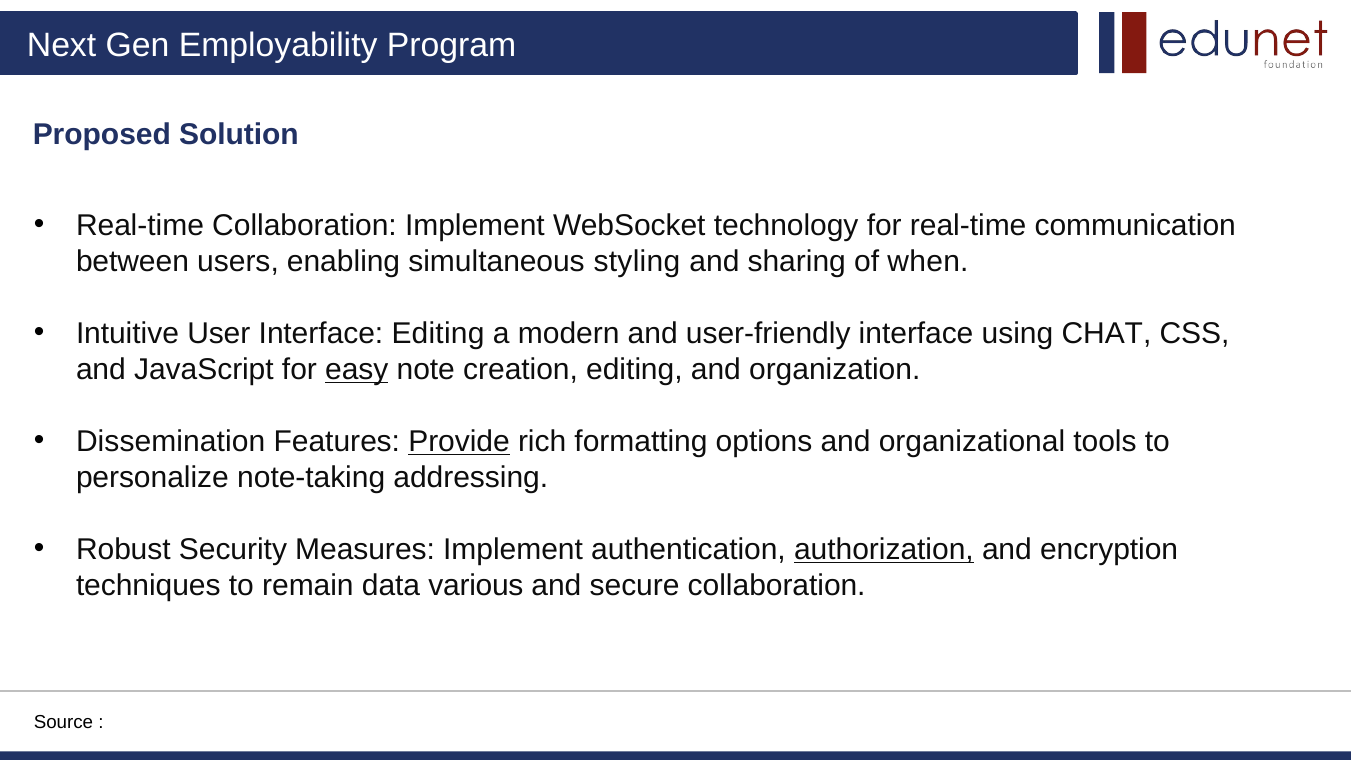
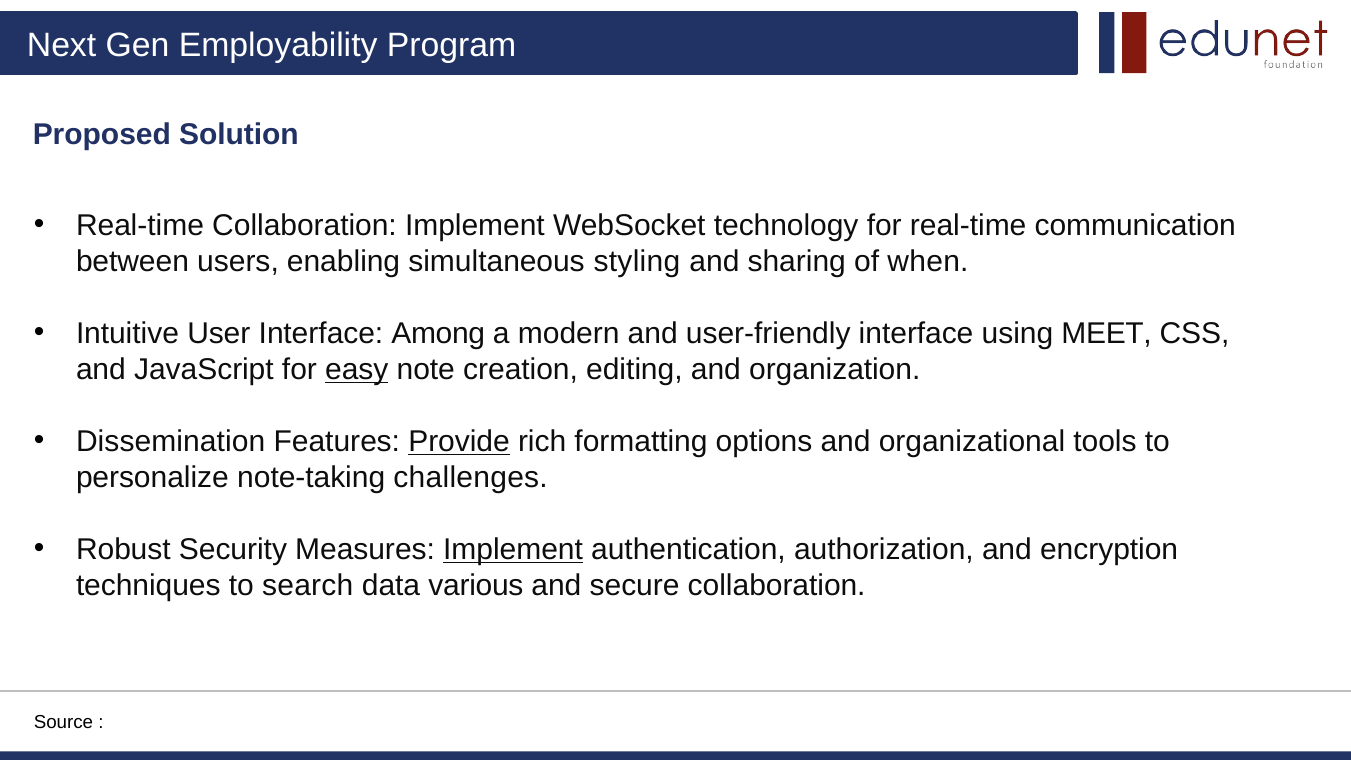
Interface Editing: Editing -> Among
CHAT: CHAT -> MEET
addressing: addressing -> challenges
Implement at (513, 550) underline: none -> present
authorization underline: present -> none
remain: remain -> search
